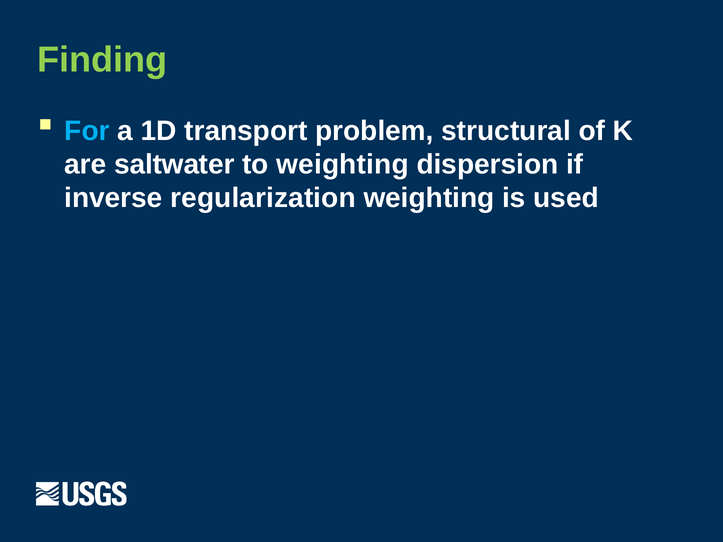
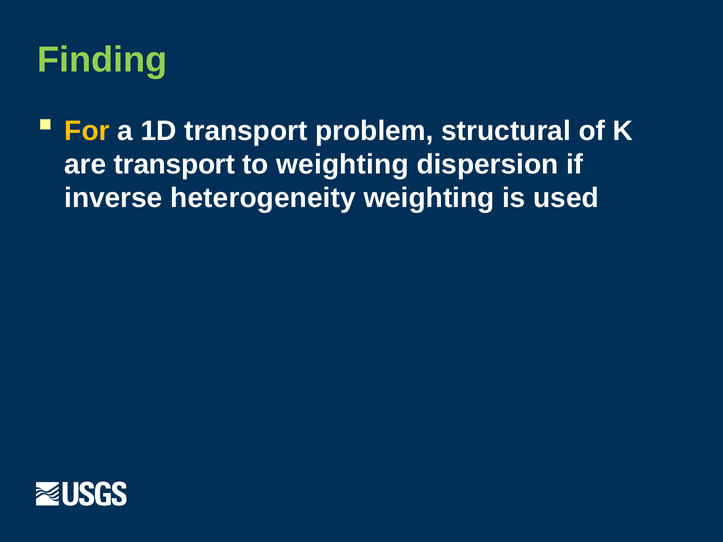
For colour: light blue -> yellow
are saltwater: saltwater -> transport
regularization: regularization -> heterogeneity
